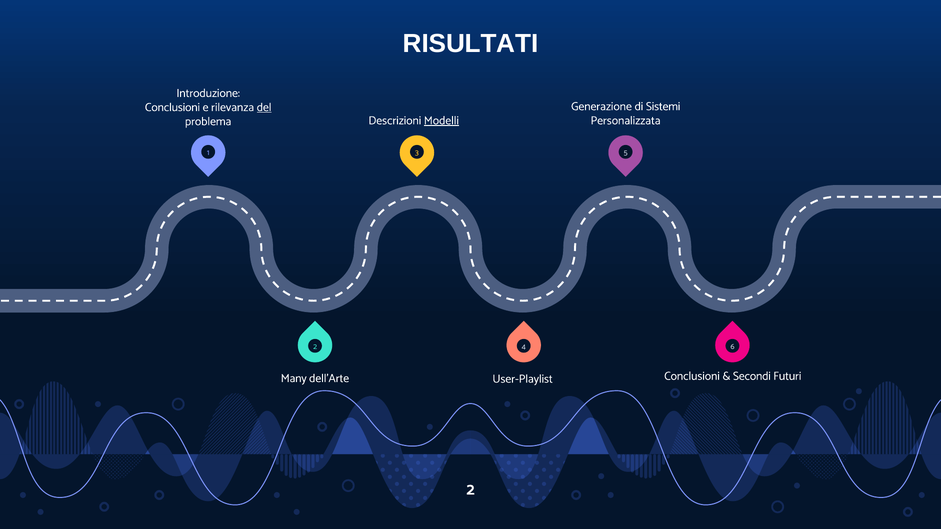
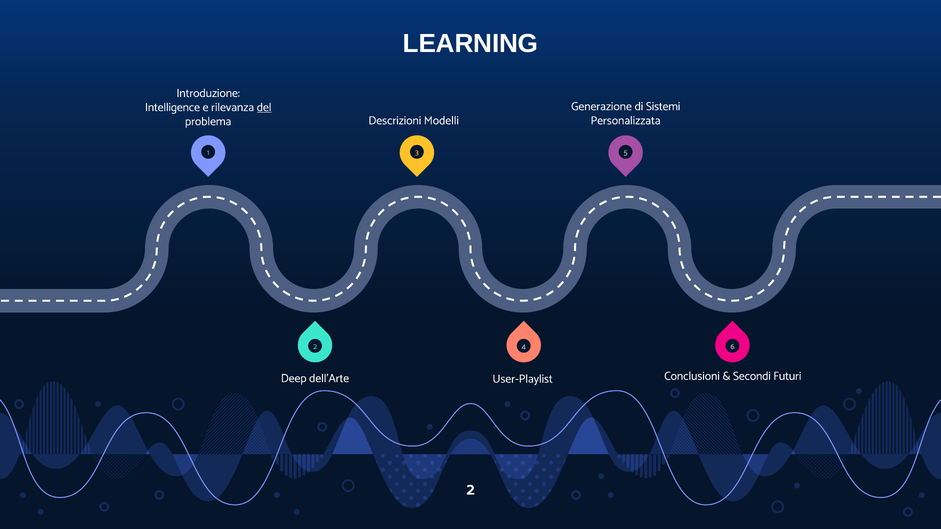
RISULTATI: RISULTATI -> LEARNING
Conclusioni at (172, 107): Conclusioni -> Intelligence
Modelli underline: present -> none
Many: Many -> Deep
